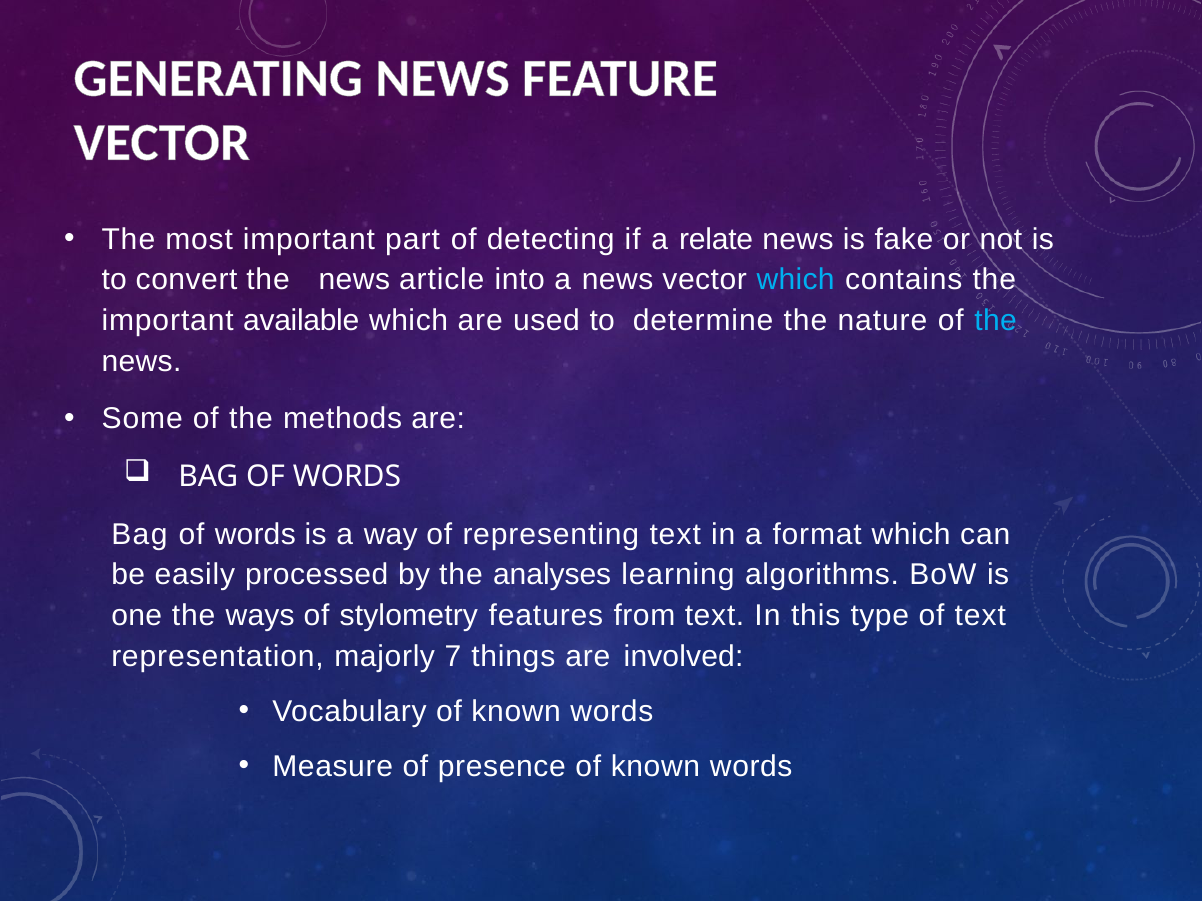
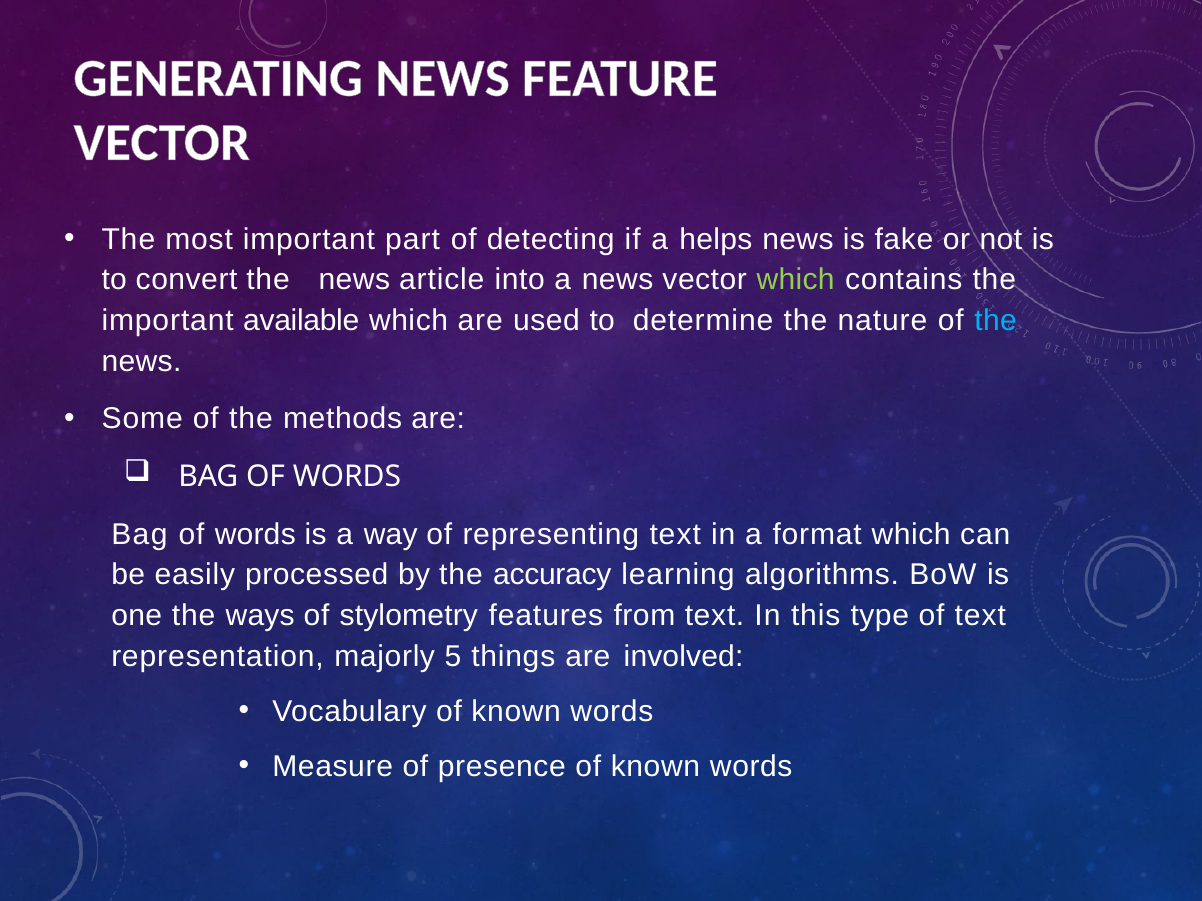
relate: relate -> helps
which at (796, 280) colour: light blue -> light green
analyses: analyses -> accuracy
7: 7 -> 5
